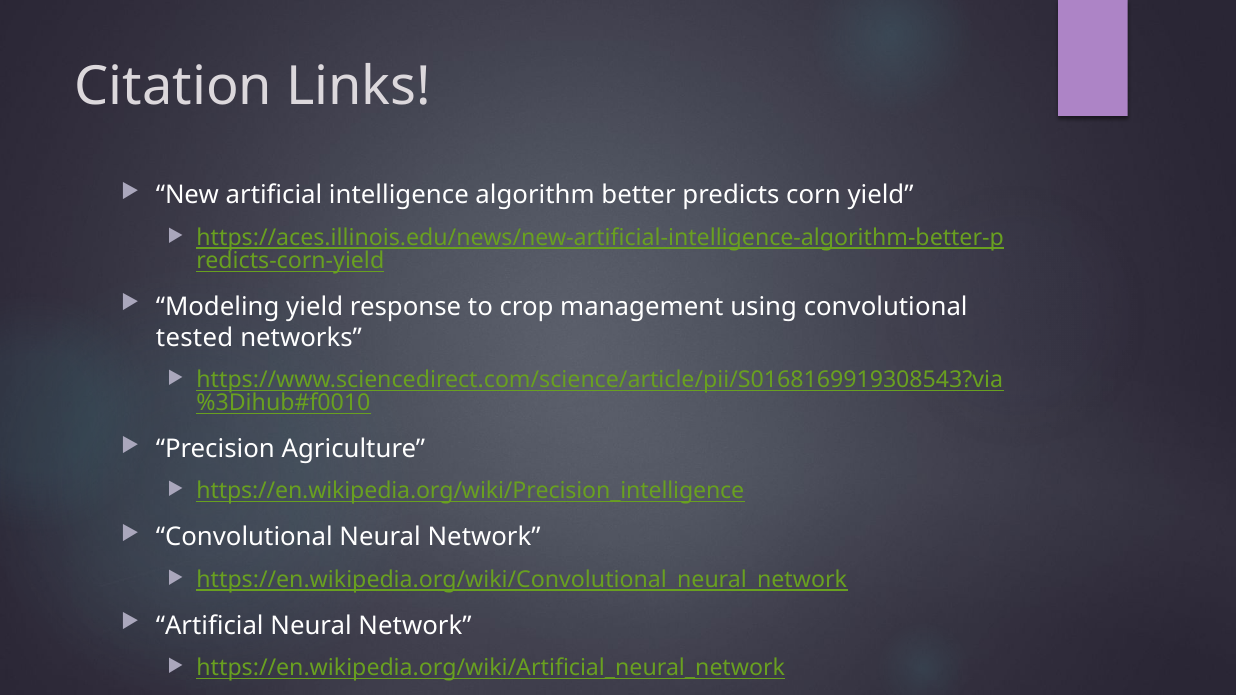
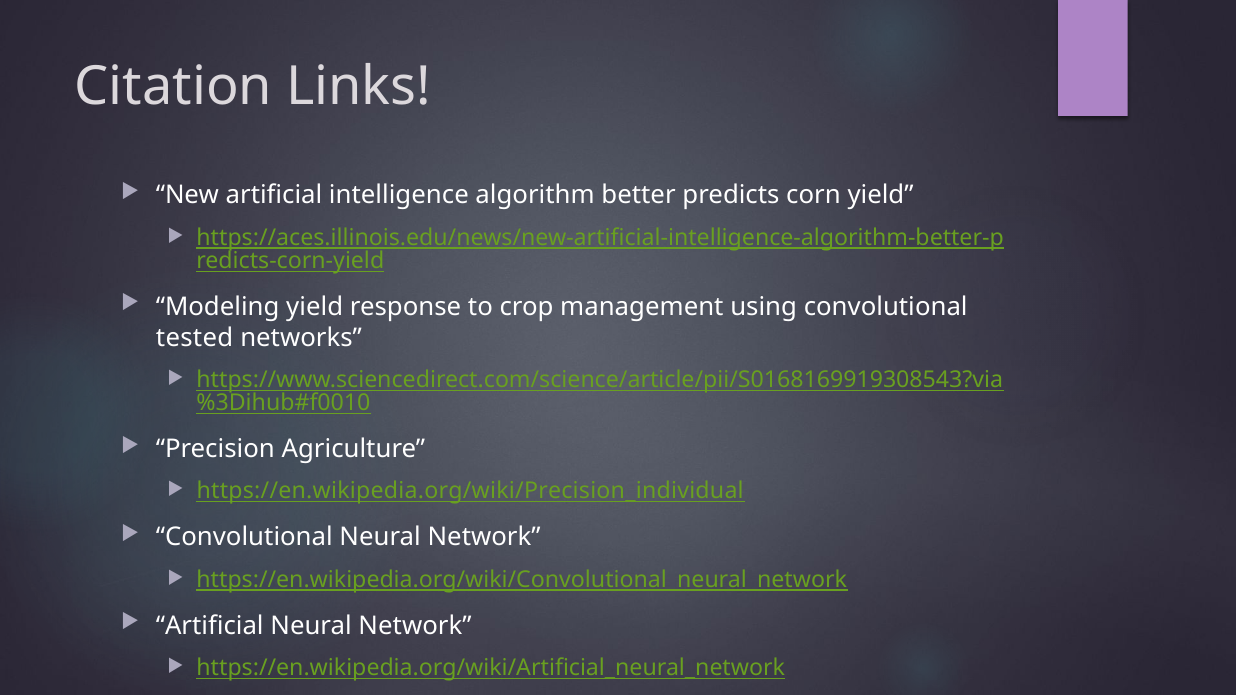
https://en.wikipedia.org/wiki/Precision_intelligence: https://en.wikipedia.org/wiki/Precision_intelligence -> https://en.wikipedia.org/wiki/Precision_individual
